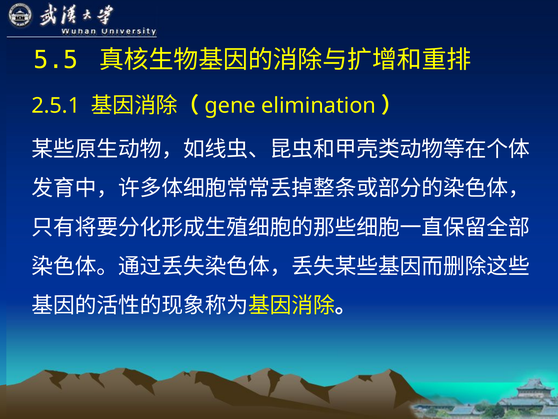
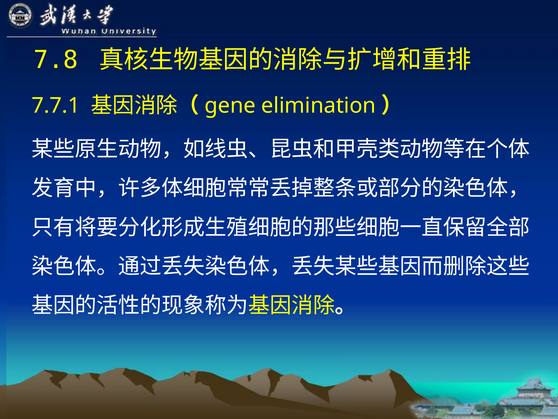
5.5: 5.5 -> 7.8
2.5.1: 2.5.1 -> 7.7.1
